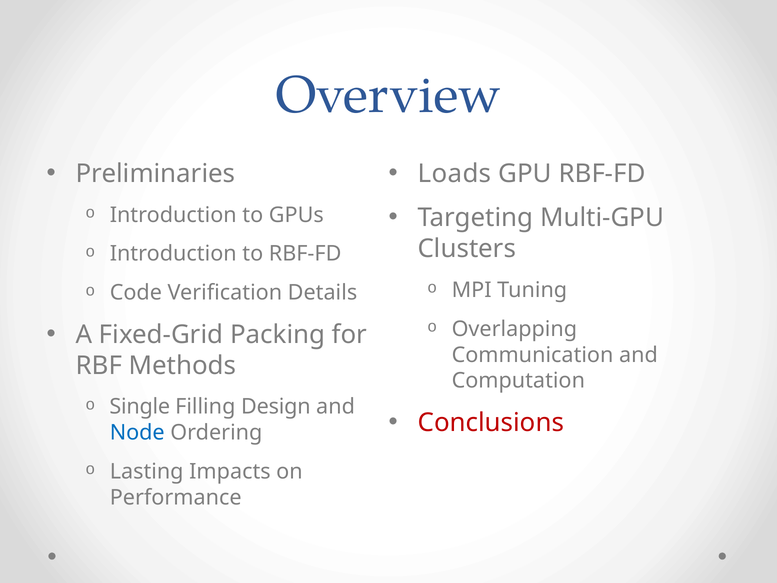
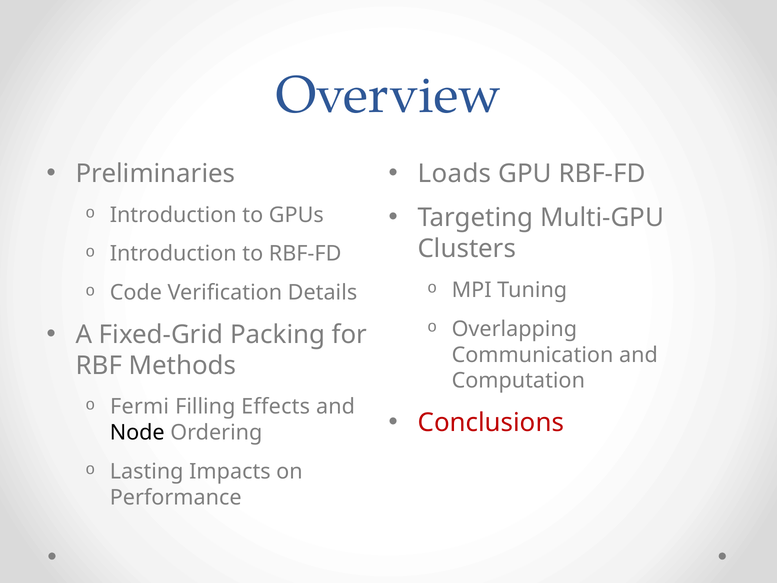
Single: Single -> Fermi
Design: Design -> Effects
Node colour: blue -> black
